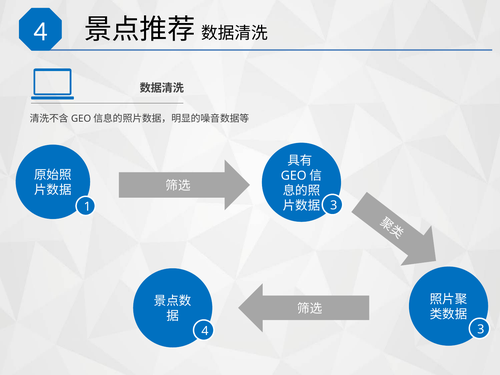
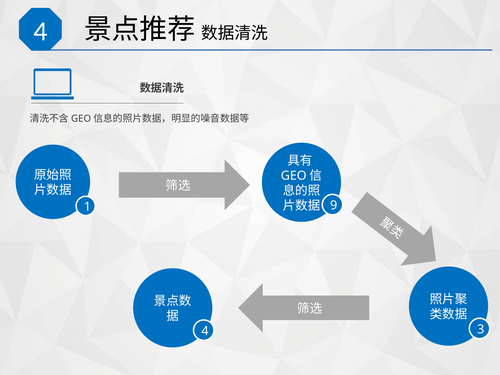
3 at (334, 205): 3 -> 9
